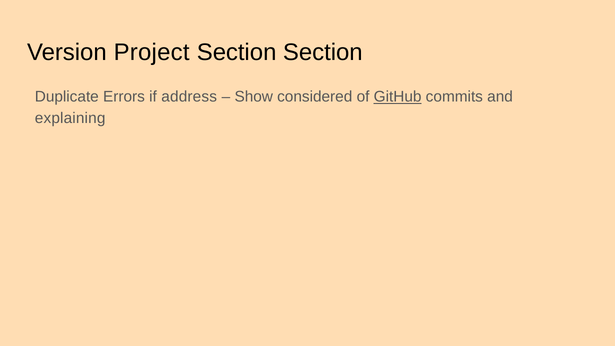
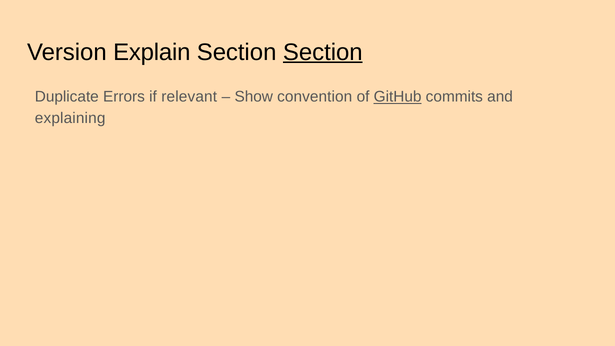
Project: Project -> Explain
Section at (323, 52) underline: none -> present
address: address -> relevant
considered: considered -> convention
